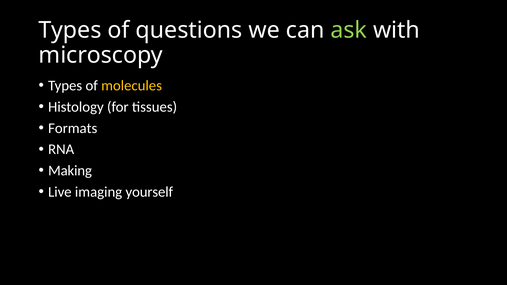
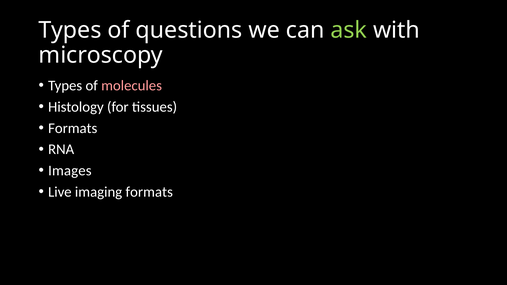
molecules colour: yellow -> pink
Making: Making -> Images
imaging yourself: yourself -> formats
